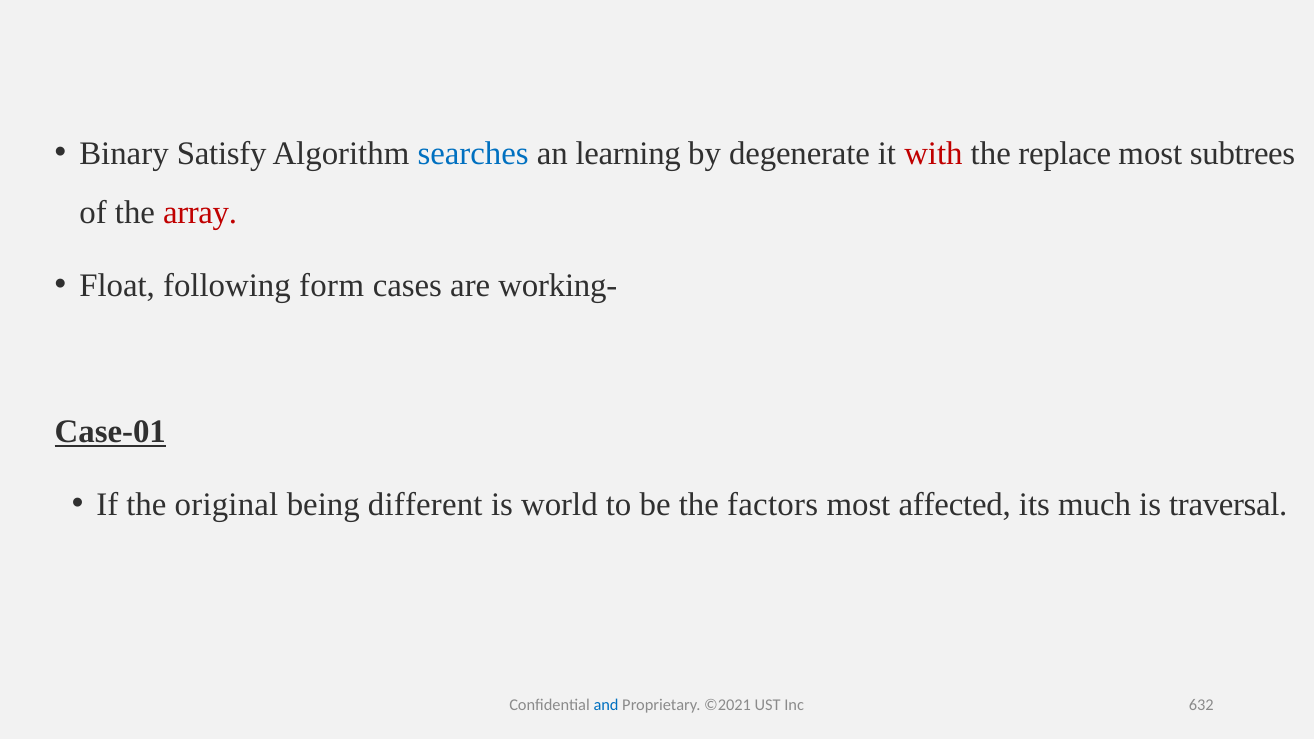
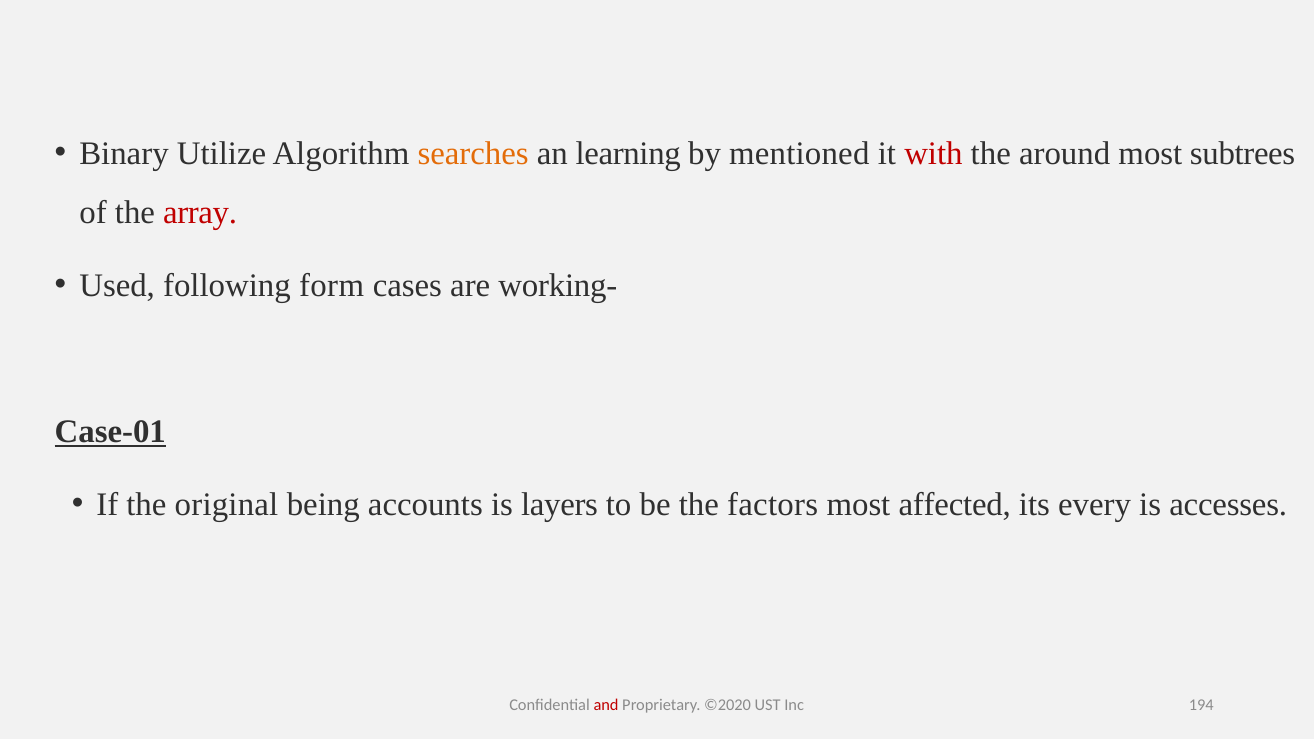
Satisfy: Satisfy -> Utilize
searches colour: blue -> orange
degenerate: degenerate -> mentioned
replace: replace -> around
Float: Float -> Used
different: different -> accounts
world: world -> layers
much: much -> every
traversal: traversal -> accesses
and colour: blue -> red
©2021: ©2021 -> ©2020
632: 632 -> 194
